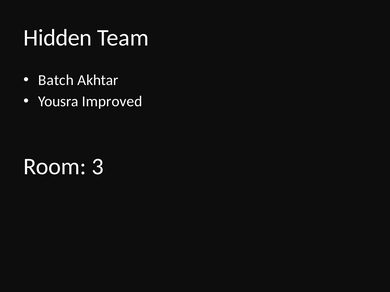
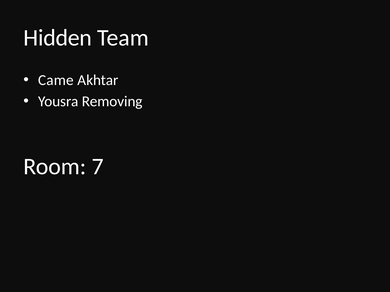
Batch: Batch -> Came
Improved: Improved -> Removing
3: 3 -> 7
